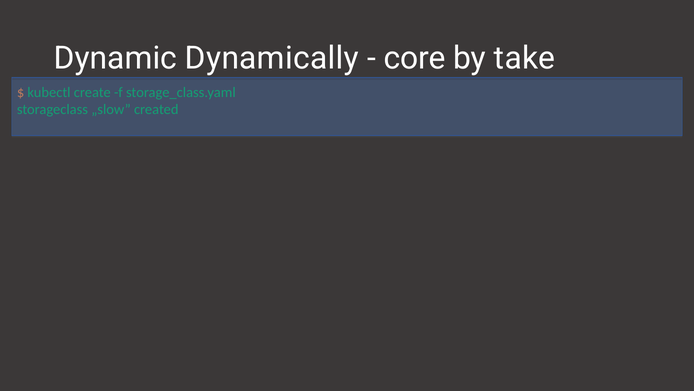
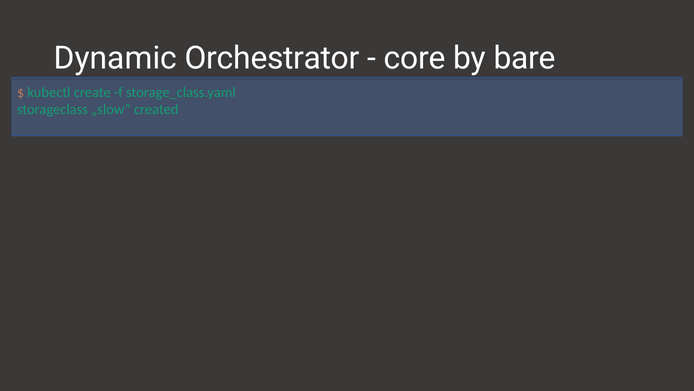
Dynamically: Dynamically -> Orchestrator
take: take -> bare
